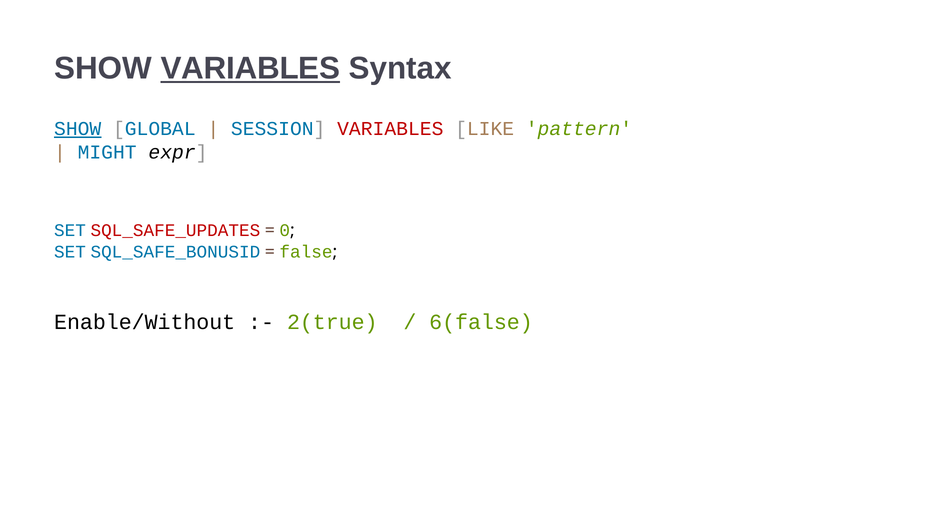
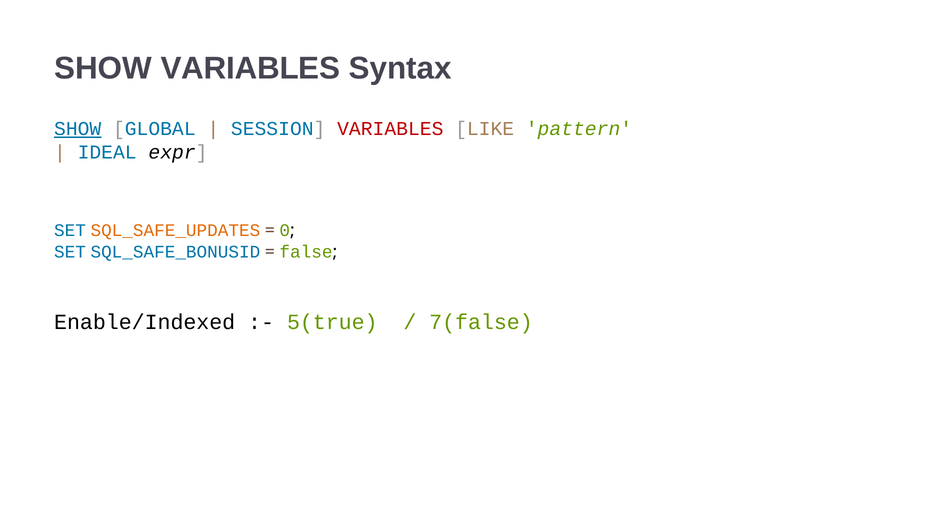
VARIABLES at (250, 68) underline: present -> none
MIGHT: MIGHT -> IDEAL
SQL_SAFE_UPDATES colour: red -> orange
Enable/Without: Enable/Without -> Enable/Indexed
2(true: 2(true -> 5(true
6(false: 6(false -> 7(false
